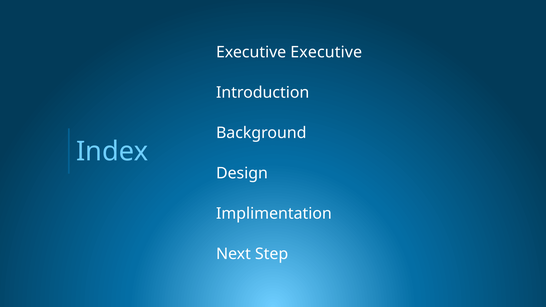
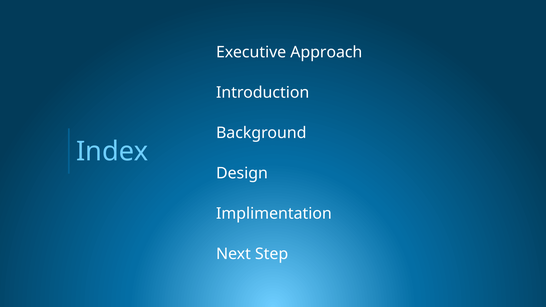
Executive Executive: Executive -> Approach
